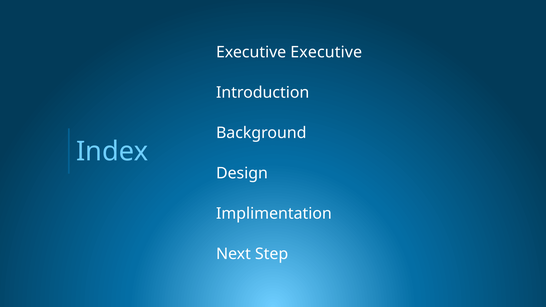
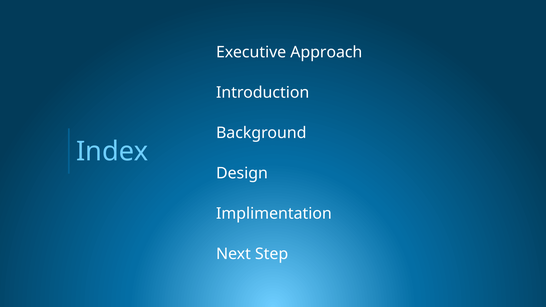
Executive Executive: Executive -> Approach
